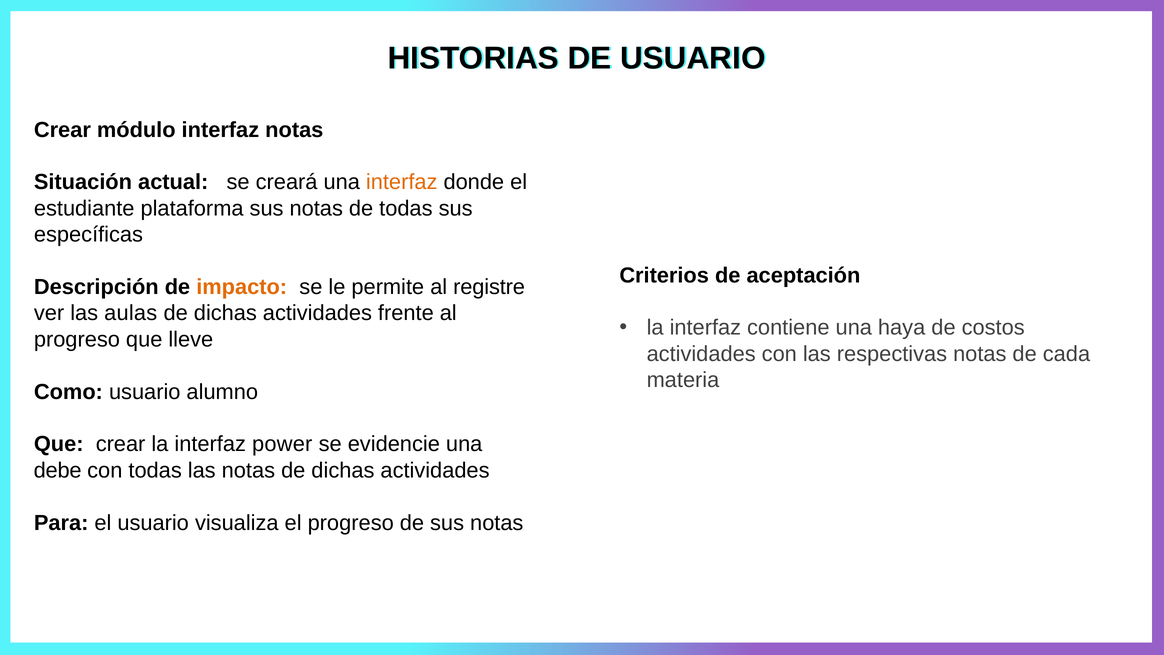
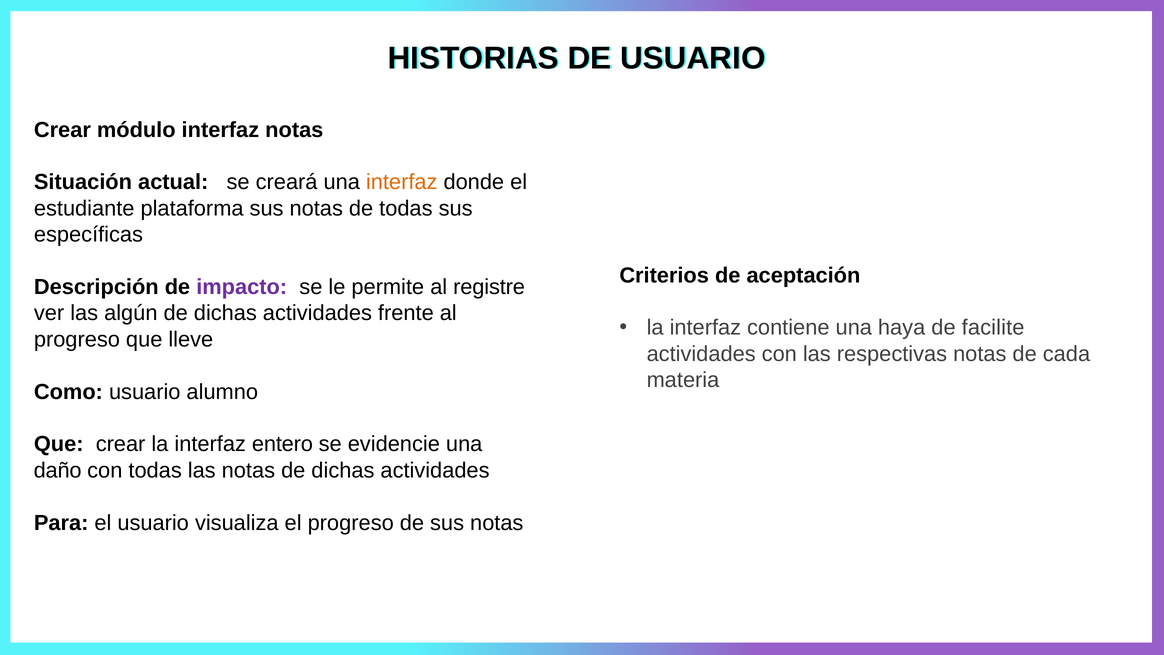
impacto colour: orange -> purple
aulas: aulas -> algún
costos: costos -> facilite
power: power -> entero
debe: debe -> daño
